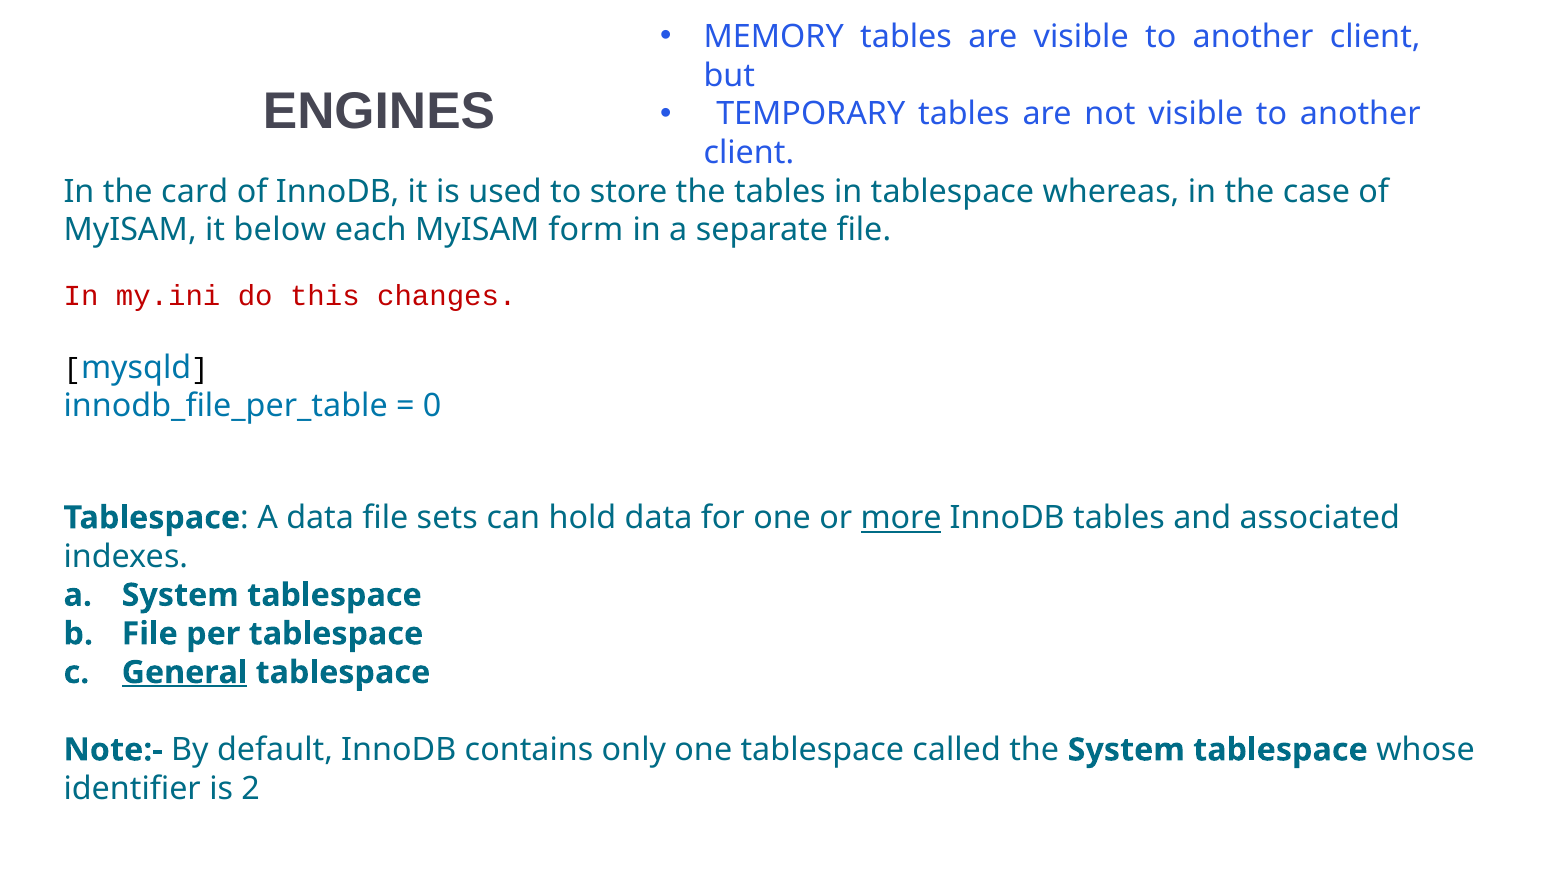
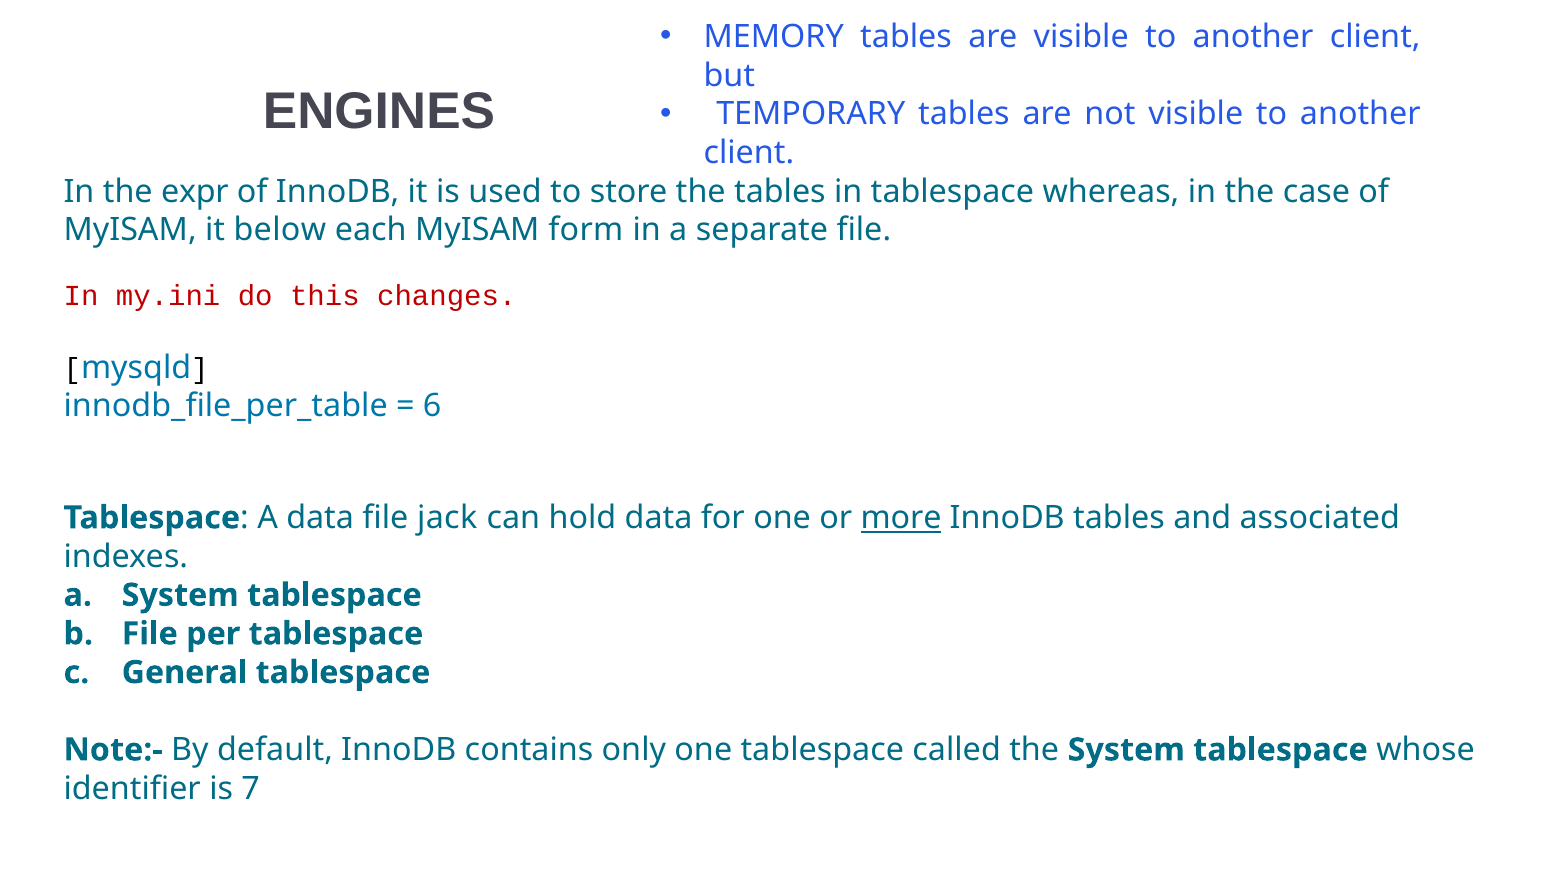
card: card -> expr
0: 0 -> 6
sets: sets -> jack
General underline: present -> none
2: 2 -> 7
